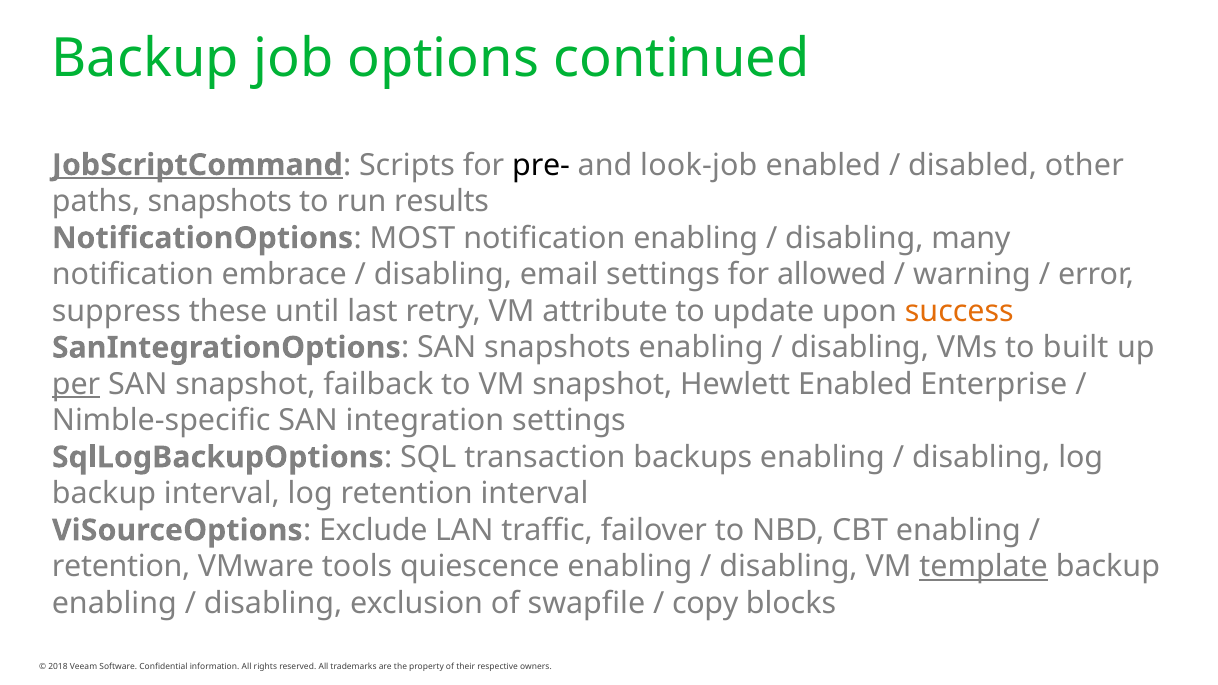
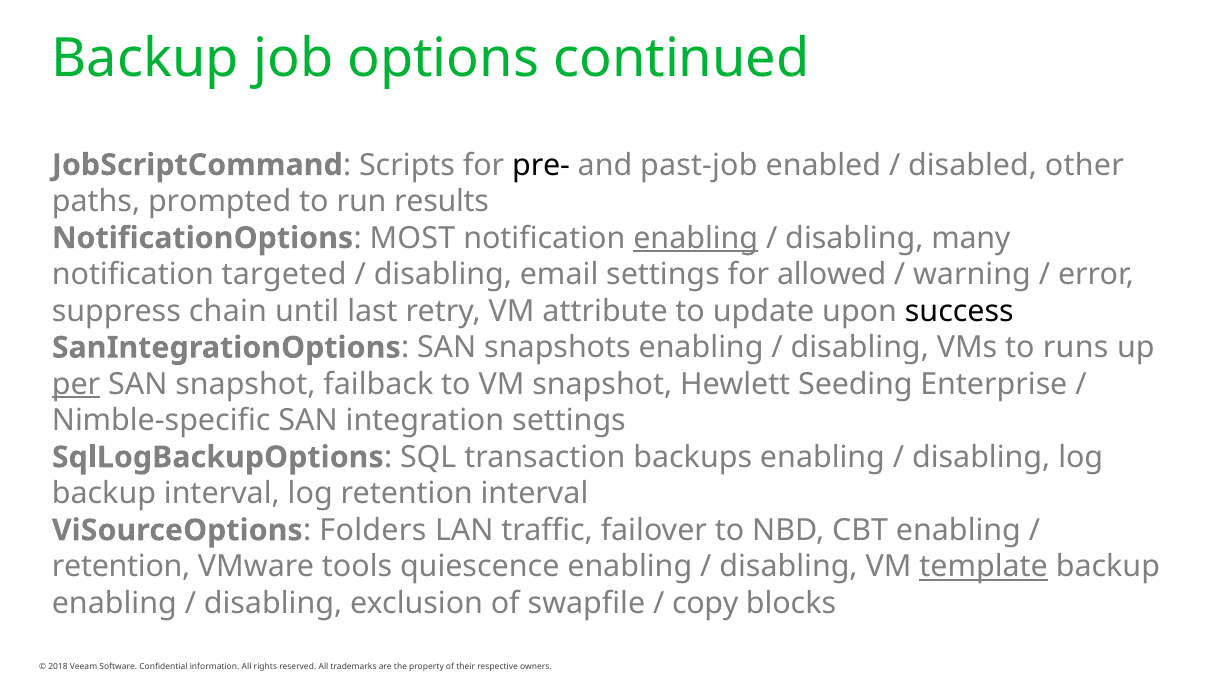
JobScriptCommand underline: present -> none
look-job: look-job -> past-job
paths snapshots: snapshots -> prompted
enabling at (696, 238) underline: none -> present
embrace: embrace -> targeted
these: these -> chain
success colour: orange -> black
built: built -> runs
Hewlett Enabled: Enabled -> Seeding
Exclude: Exclude -> Folders
